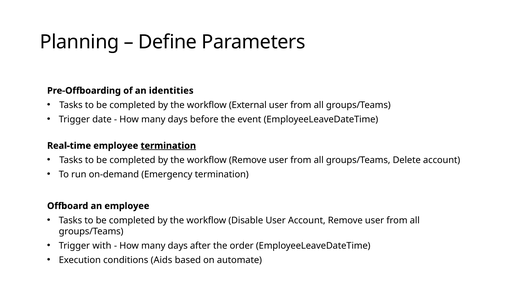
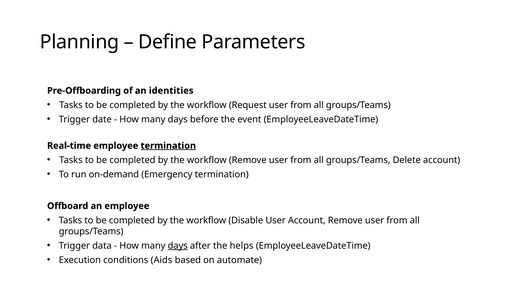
External: External -> Request
with: with -> data
days at (178, 245) underline: none -> present
order: order -> helps
